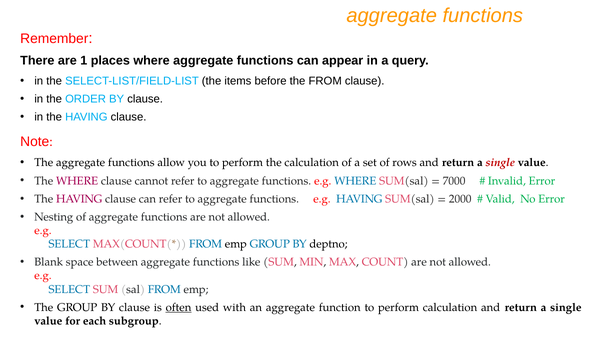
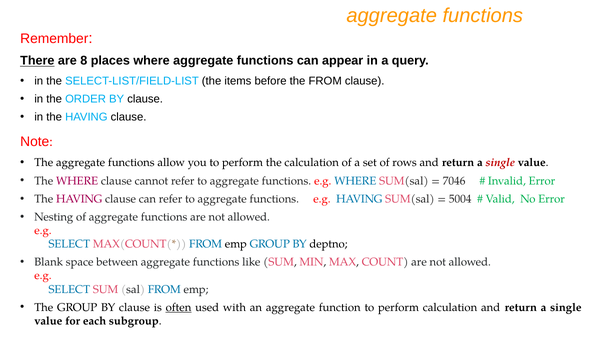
There underline: none -> present
1: 1 -> 8
7000: 7000 -> 7046
2000: 2000 -> 5004
